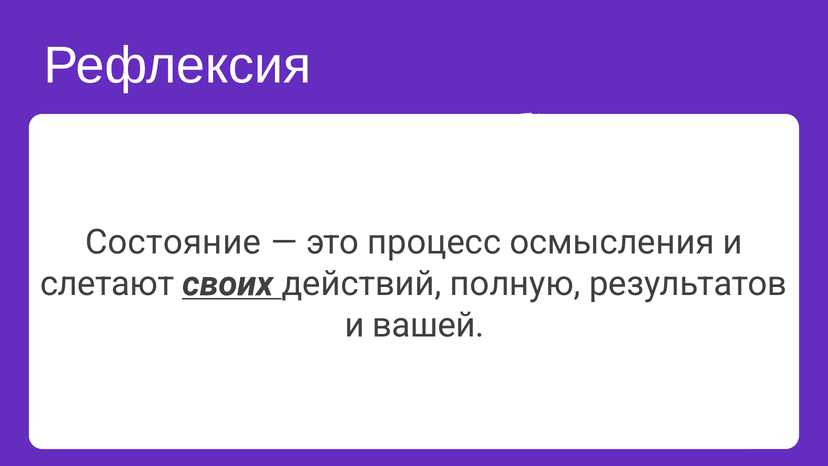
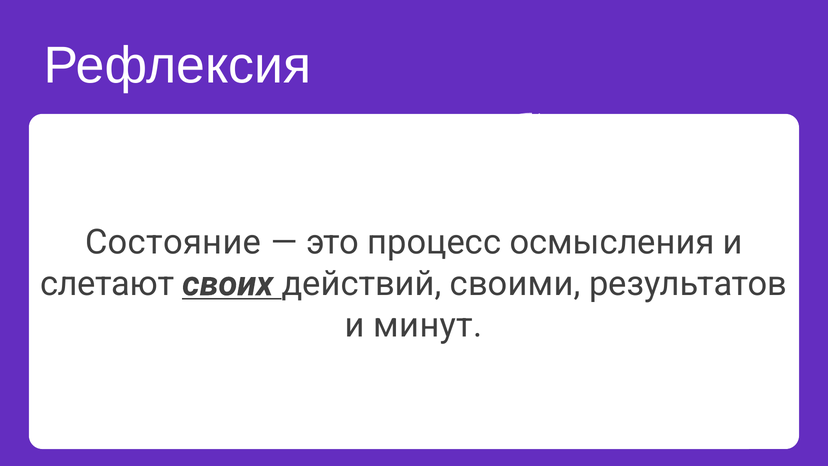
полную: полную -> своими
вашей: вашей -> минут
